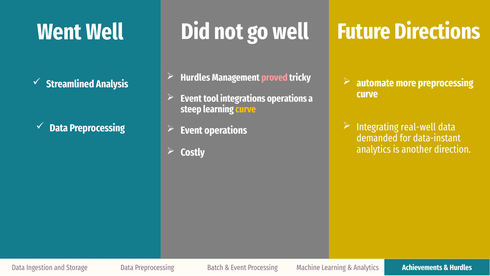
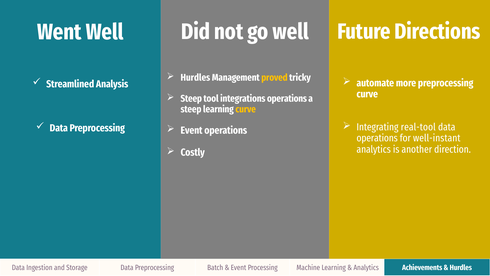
proved colour: pink -> yellow
Event at (191, 99): Event -> Steep
real-well: real-well -> real-tool
demanded at (377, 138): demanded -> operations
data-instant: data-instant -> well-instant
